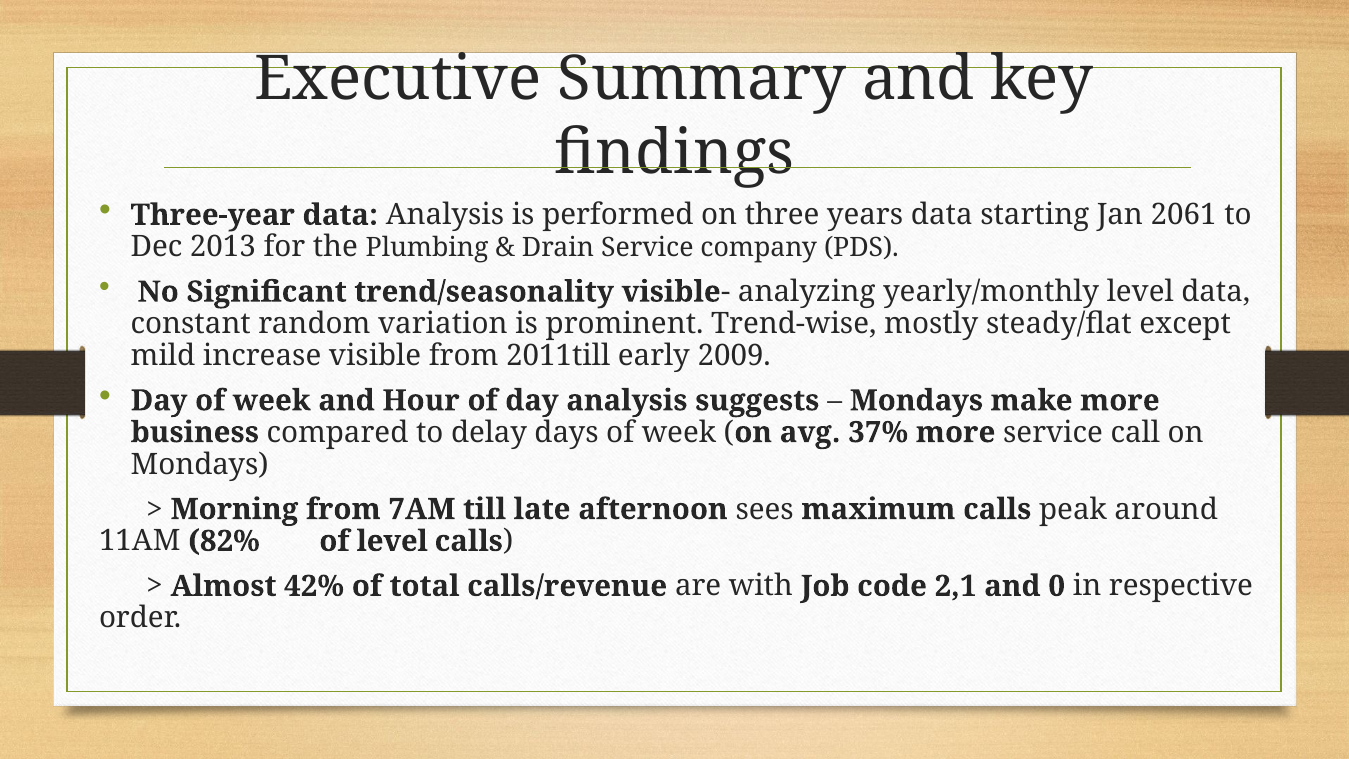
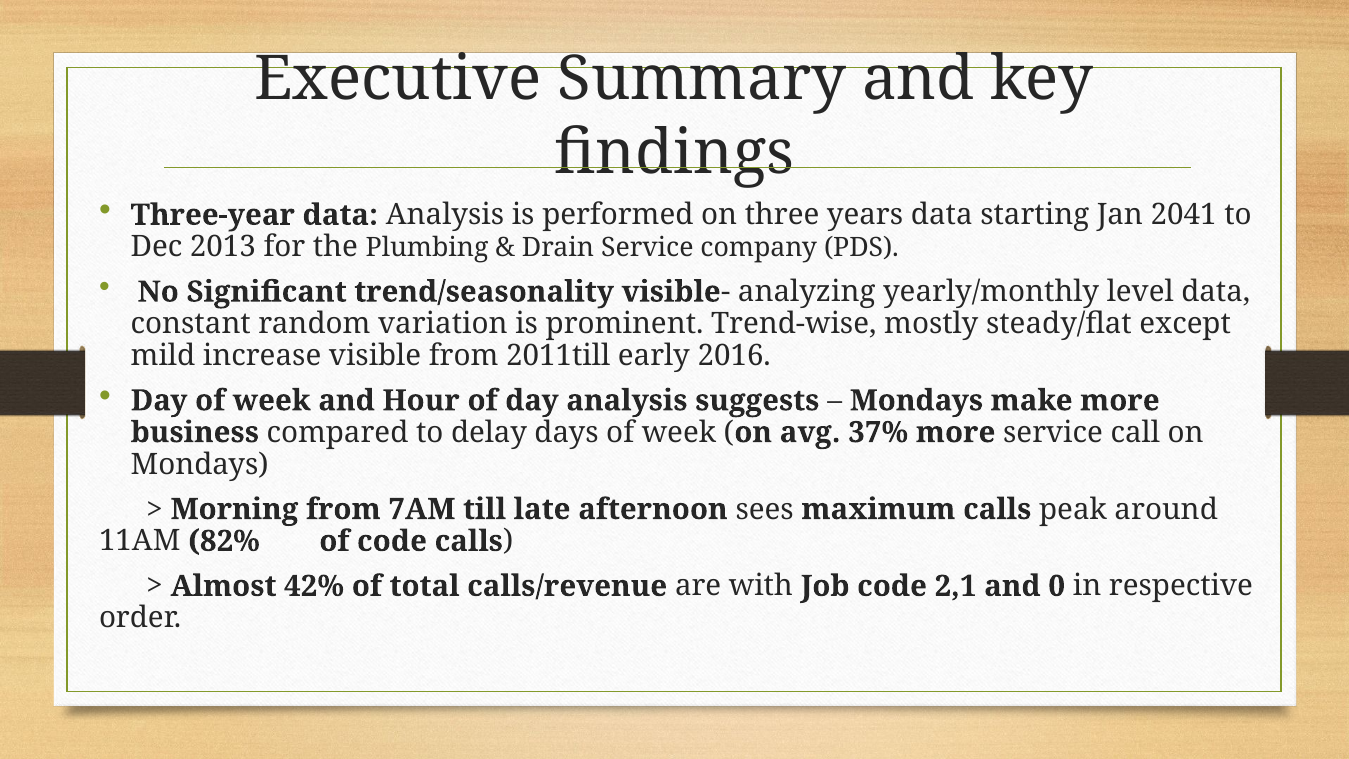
2061: 2061 -> 2041
2009: 2009 -> 2016
of level: level -> code
